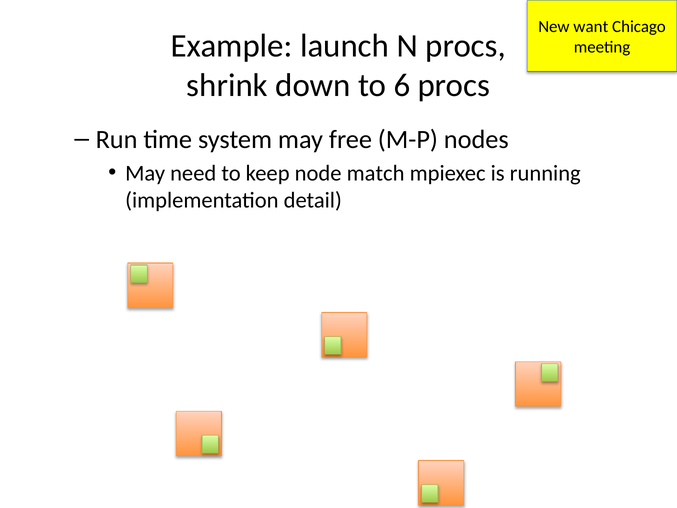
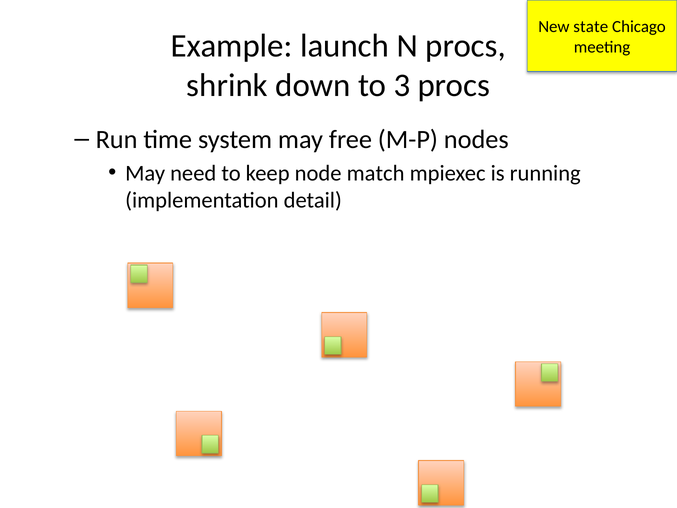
want: want -> state
6: 6 -> 3
